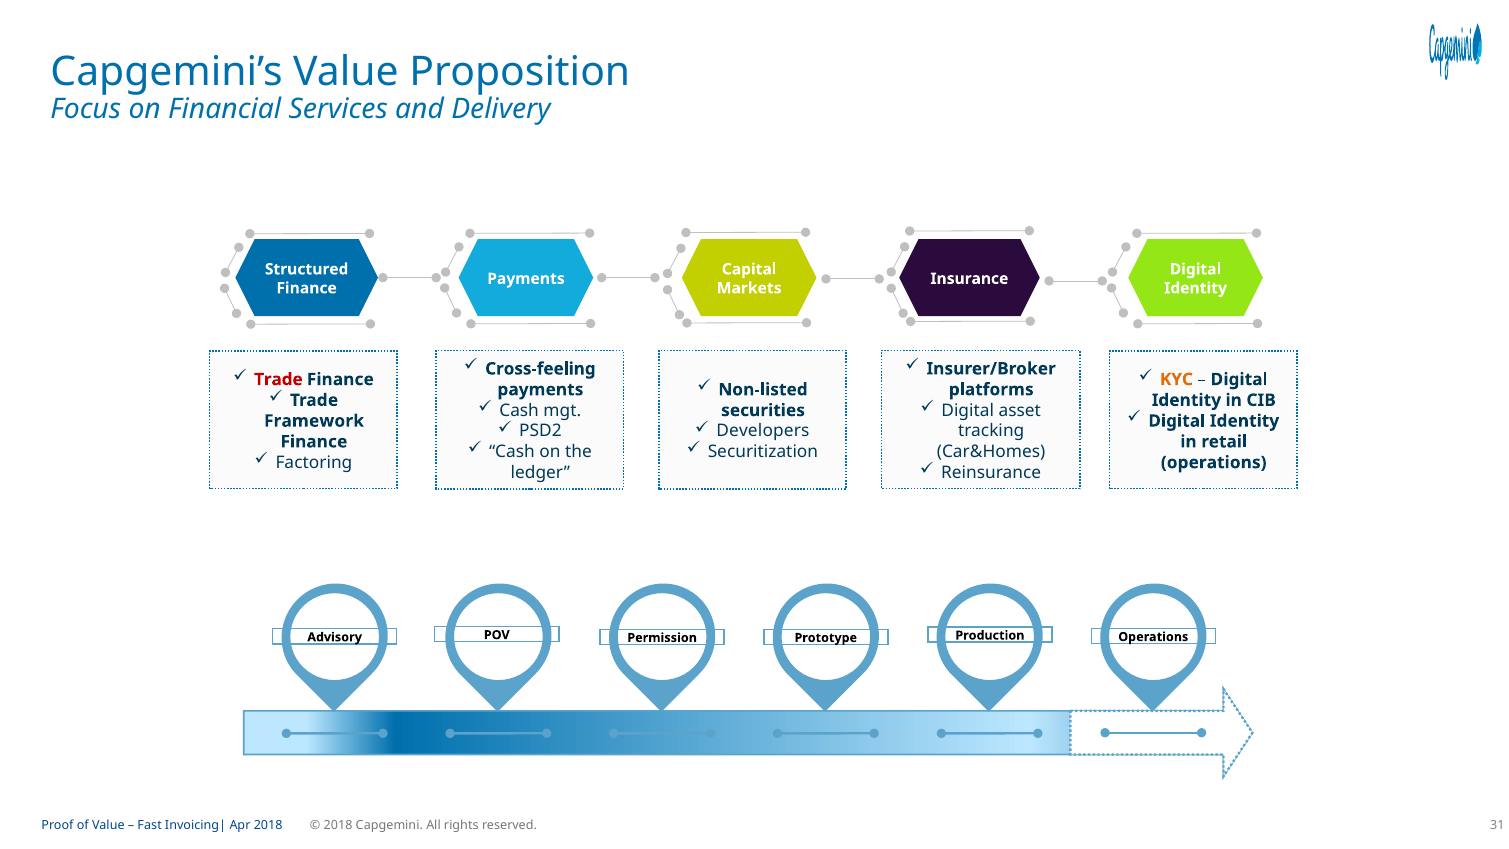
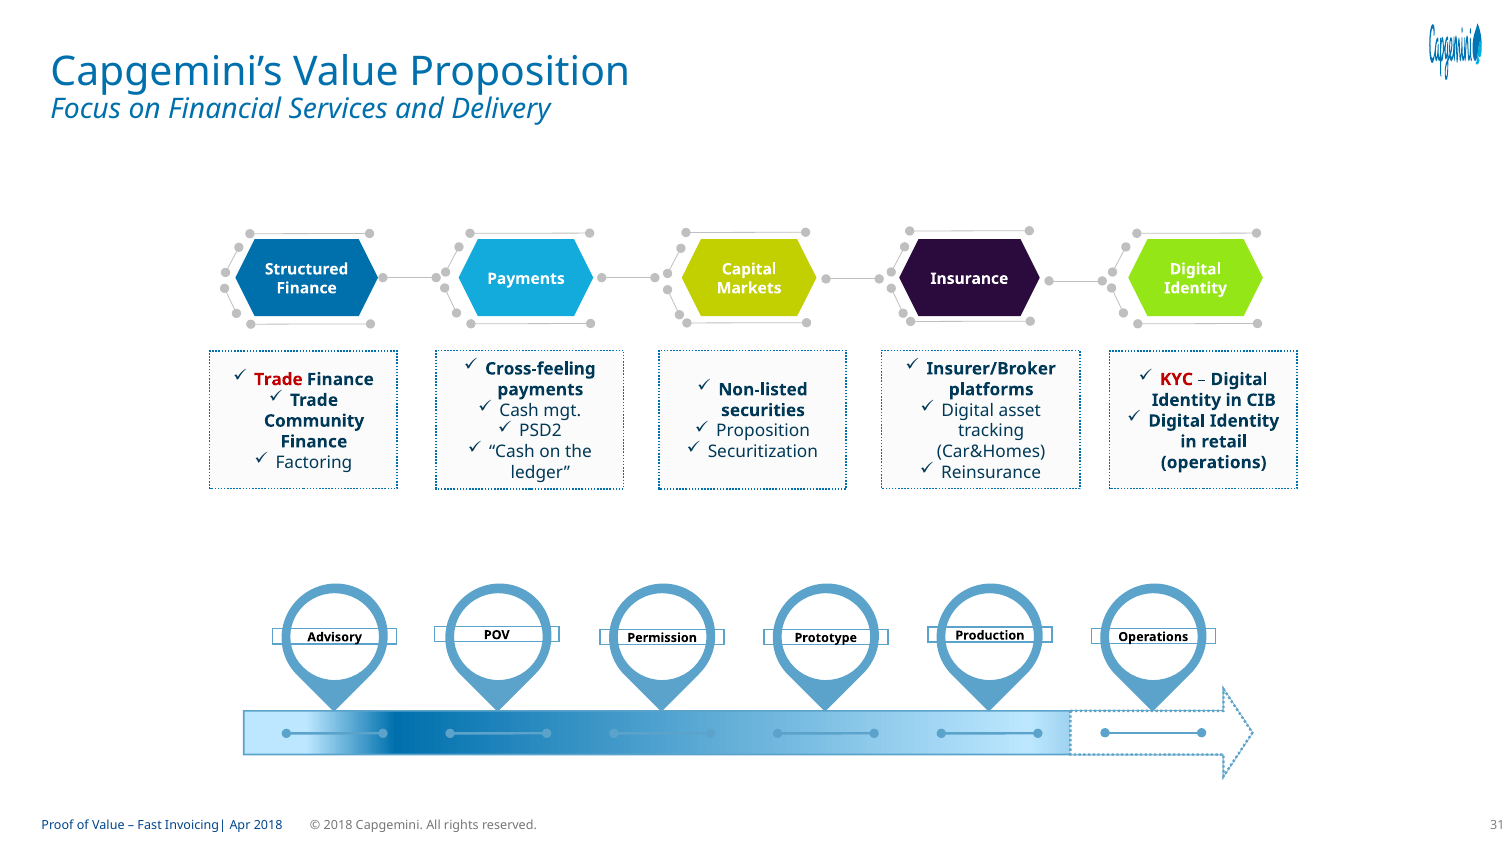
KYC colour: orange -> red
Framework: Framework -> Community
Developers at (763, 431): Developers -> Proposition
